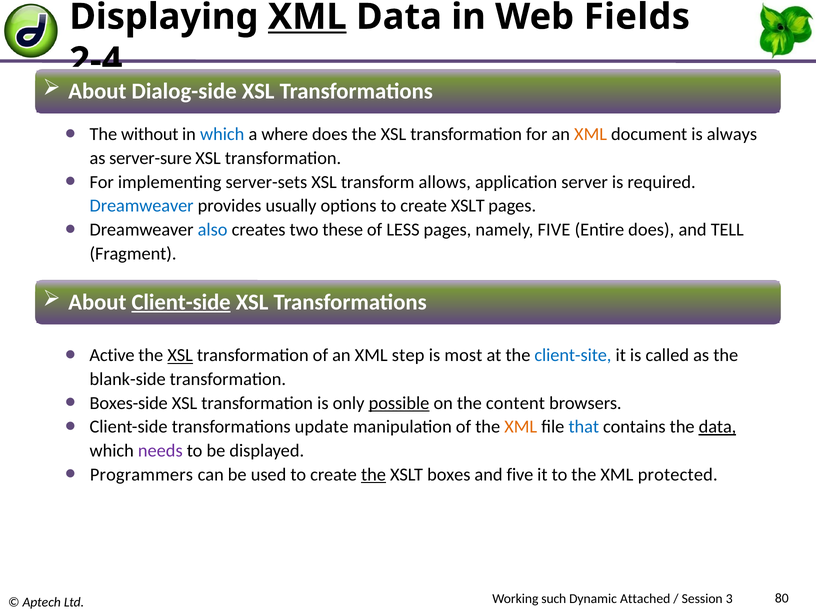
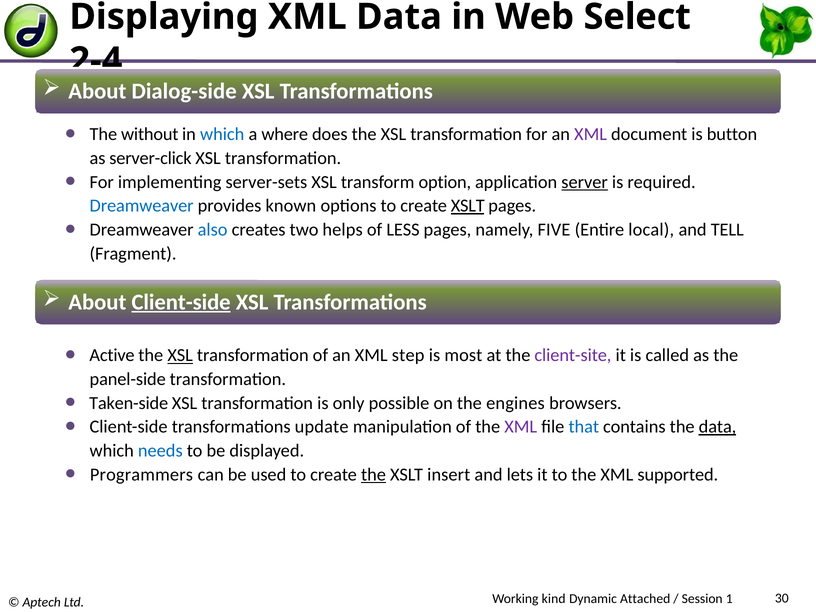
XML at (307, 17) underline: present -> none
Fields: Fields -> Select
XML at (591, 134) colour: orange -> purple
always: always -> button
server-sure: server-sure -> server-click
allows: allows -> option
server underline: none -> present
usually: usually -> known
XSLT at (468, 206) underline: none -> present
these: these -> helps
Entire does: does -> local
client-site colour: blue -> purple
blank-side: blank-side -> panel-side
Boxes-side: Boxes-side -> Taken-side
possible underline: present -> none
content: content -> engines
XML at (521, 427) colour: orange -> purple
needs colour: purple -> blue
boxes: boxes -> insert
and five: five -> lets
protected: protected -> supported
such: such -> kind
3: 3 -> 1
80: 80 -> 30
